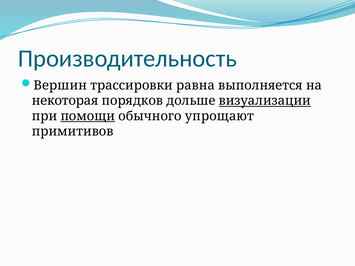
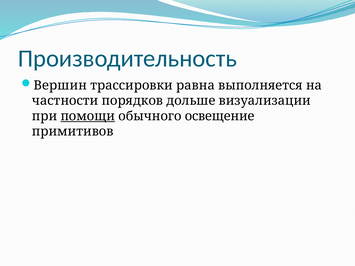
некоторая: некоторая -> частности
визуализации underline: present -> none
упрощают: упрощают -> освещение
